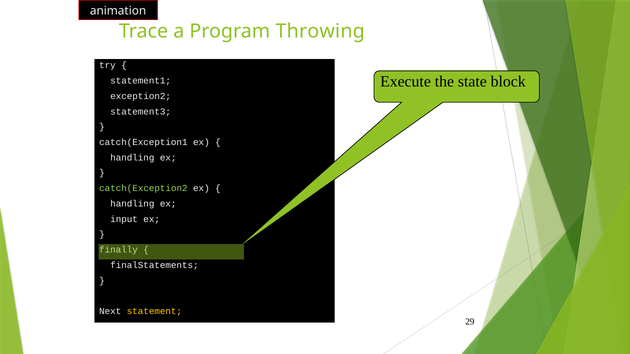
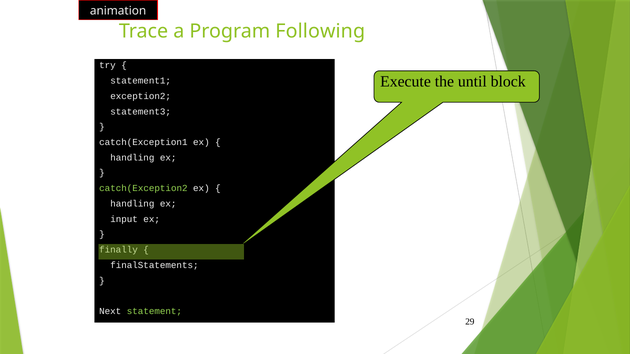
Throwing: Throwing -> Following
state: state -> until
statement colour: yellow -> light green
